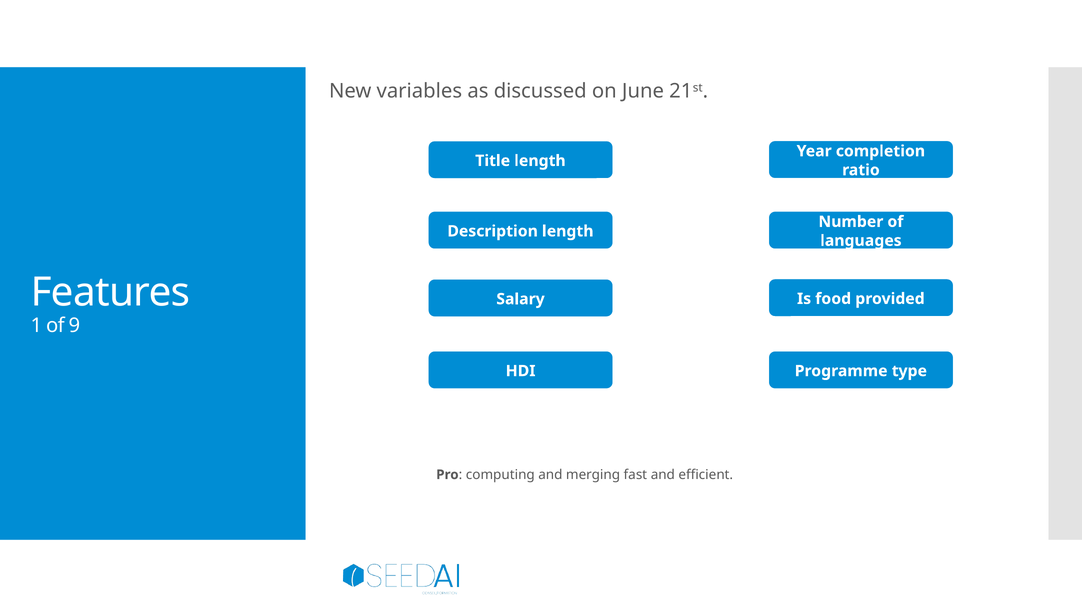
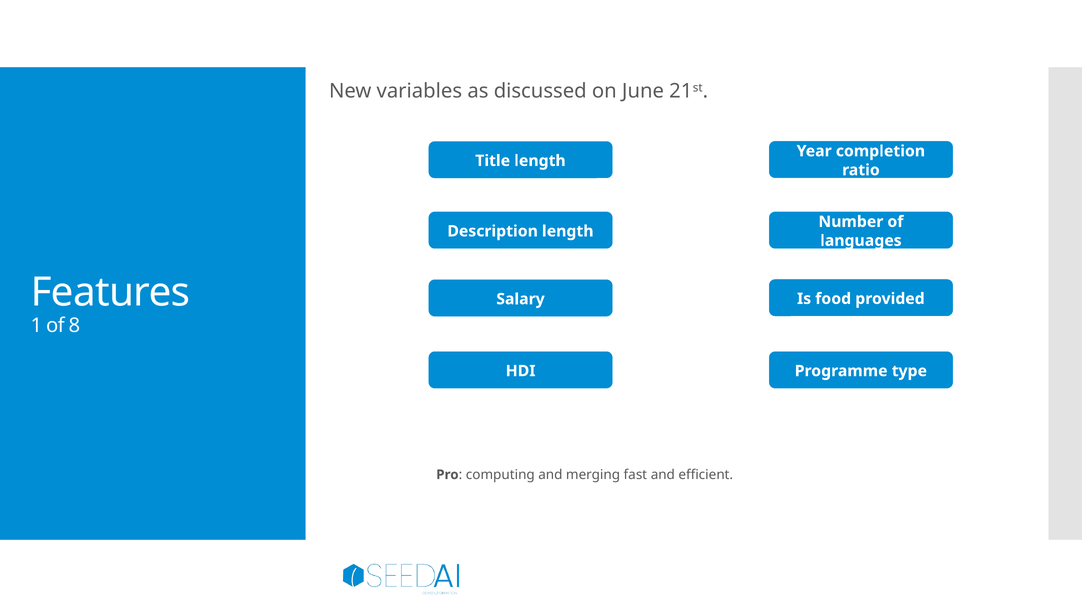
9: 9 -> 8
